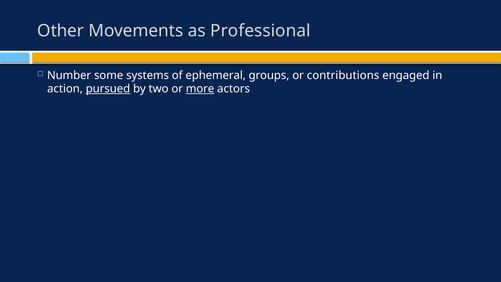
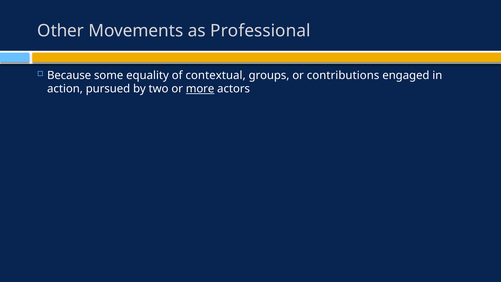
Number: Number -> Because
systems: systems -> equality
ephemeral: ephemeral -> contextual
pursued underline: present -> none
